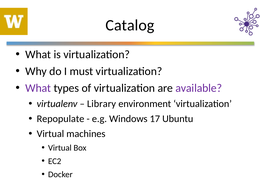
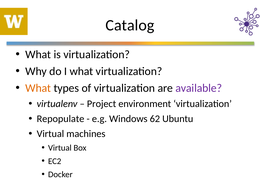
I must: must -> what
What at (38, 88) colour: purple -> orange
Library: Library -> Project
17: 17 -> 62
